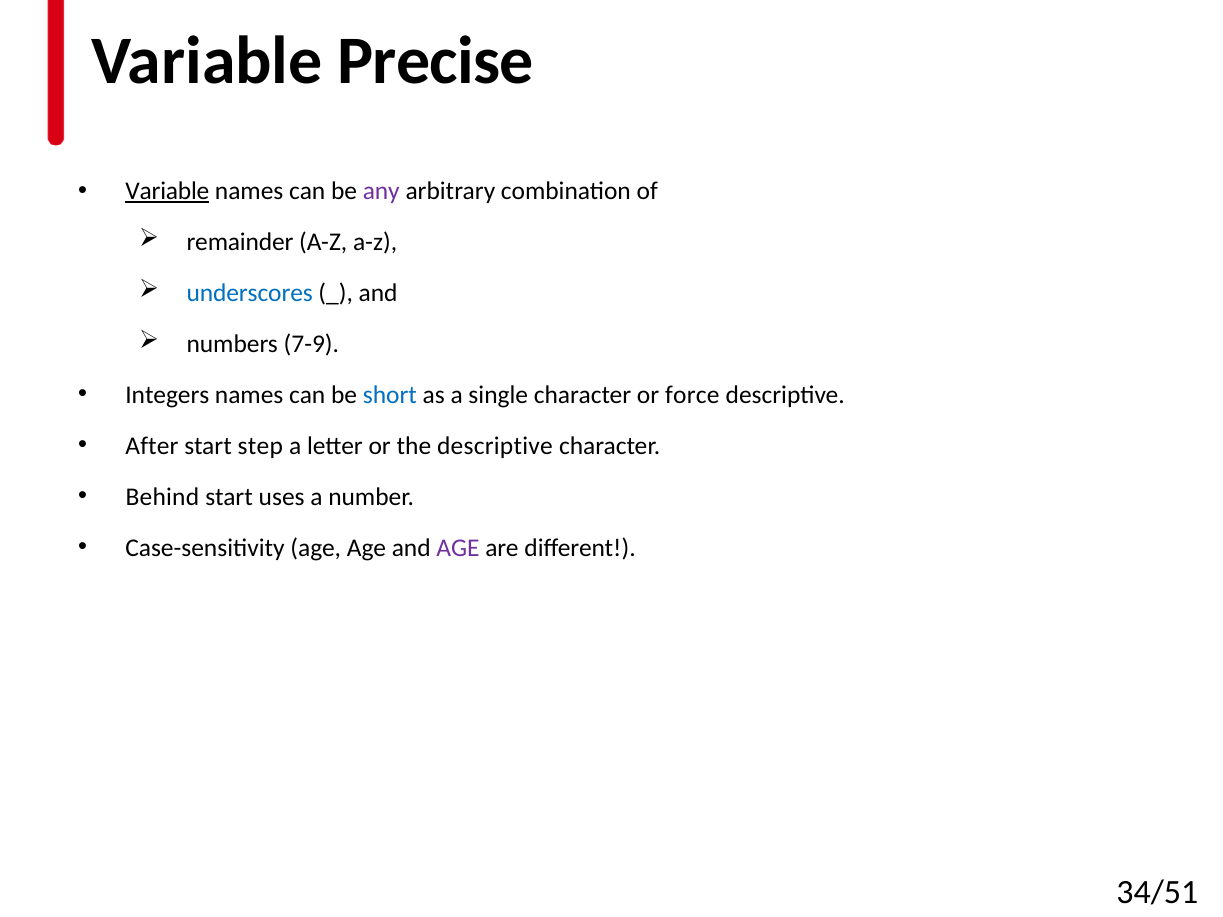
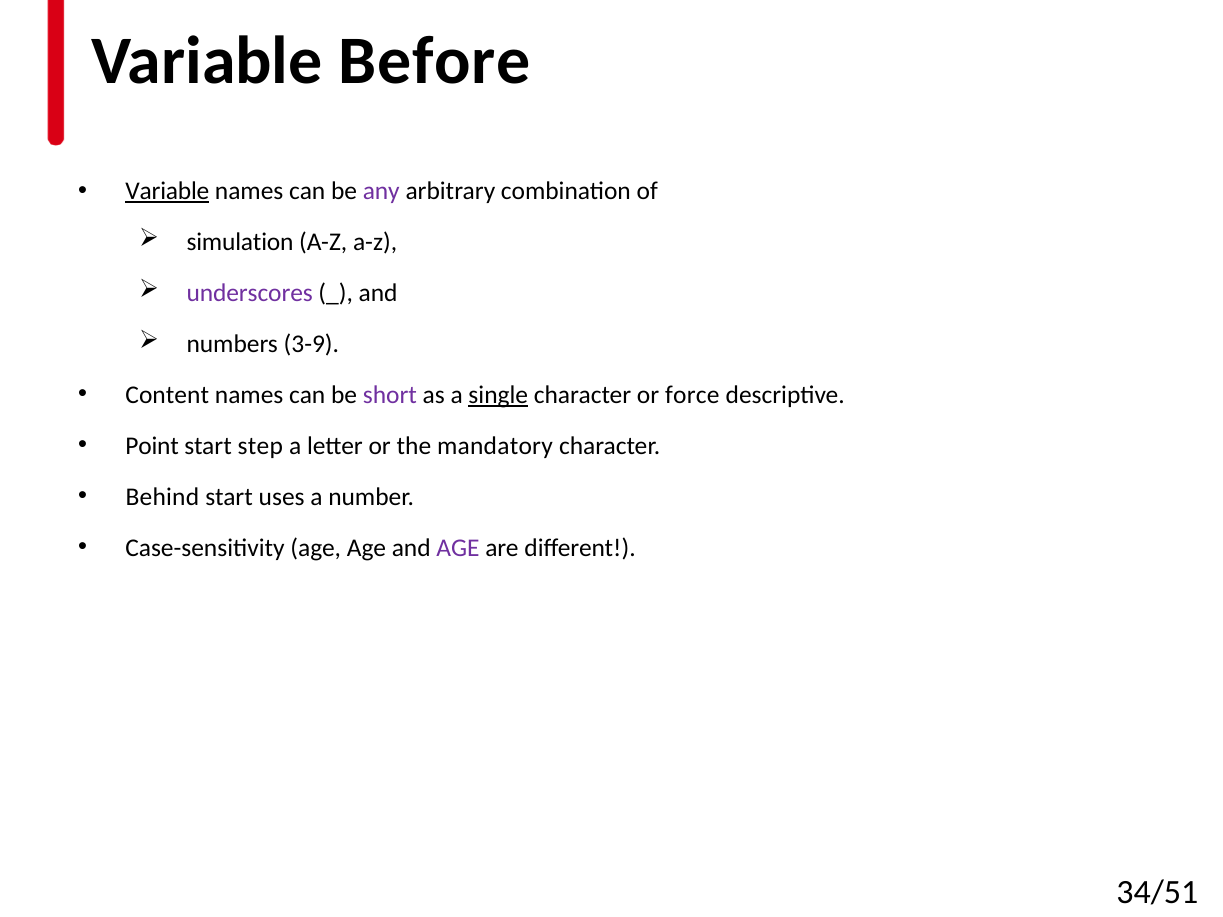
Precise: Precise -> Before
remainder: remainder -> simulation
underscores colour: blue -> purple
7-9: 7-9 -> 3-9
Integers: Integers -> Content
short colour: blue -> purple
single underline: none -> present
After: After -> Point
the descriptive: descriptive -> mandatory
